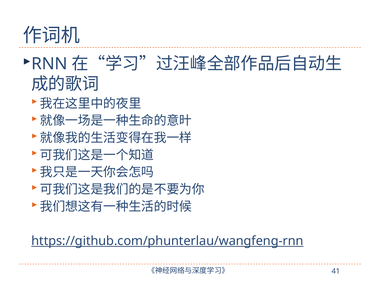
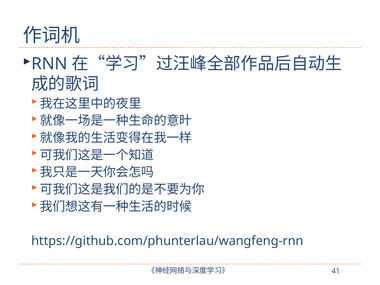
https://github.com/phunterlau/wangfeng-rnn underline: present -> none
